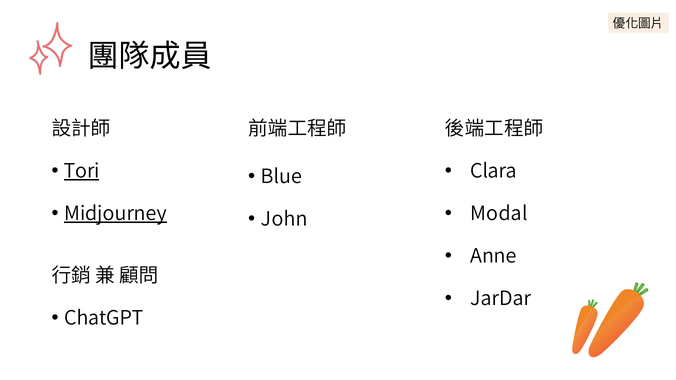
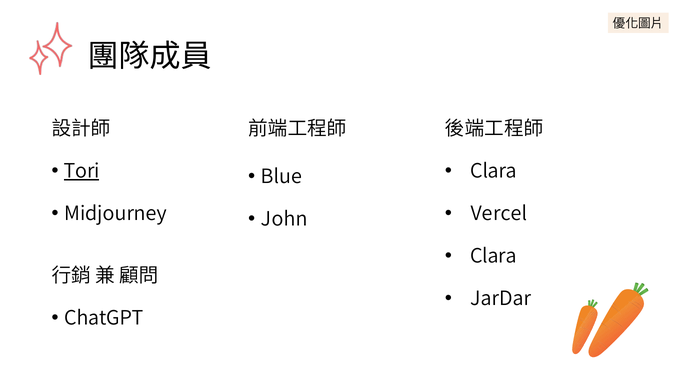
Midjourney underline: present -> none
Modal: Modal -> Vercel
Anne at (493, 256): Anne -> Clara
